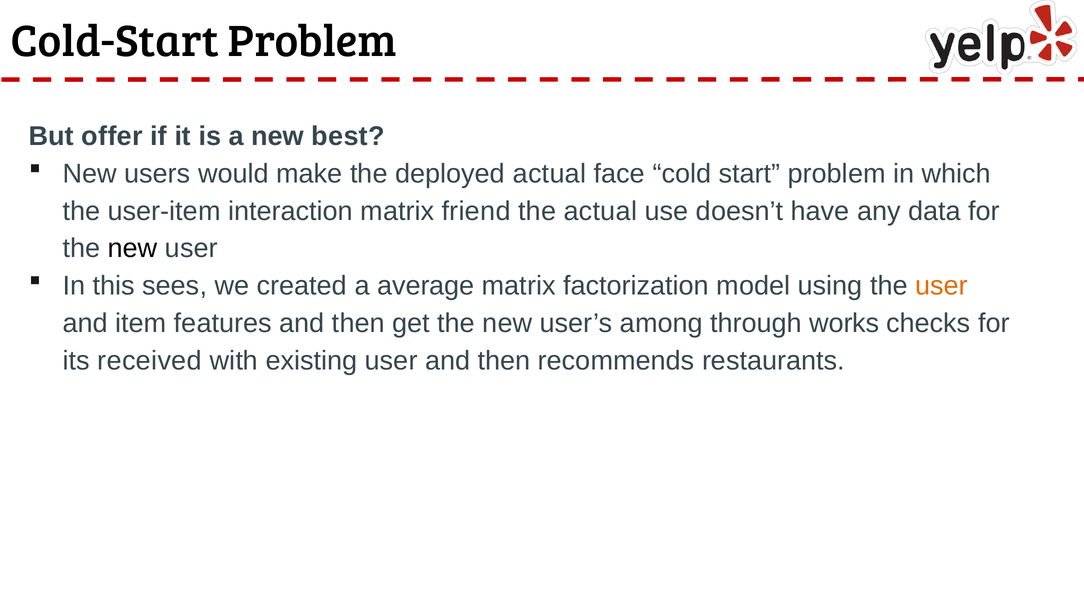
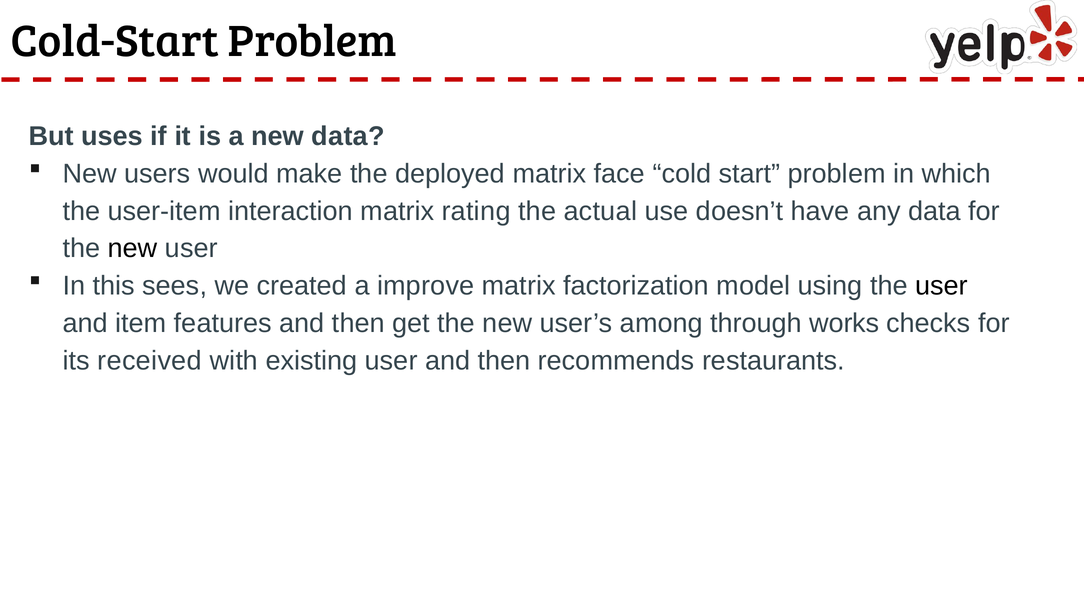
offer: offer -> uses
new best: best -> data
deployed actual: actual -> matrix
friend: friend -> rating
average: average -> improve
user at (941, 286) colour: orange -> black
